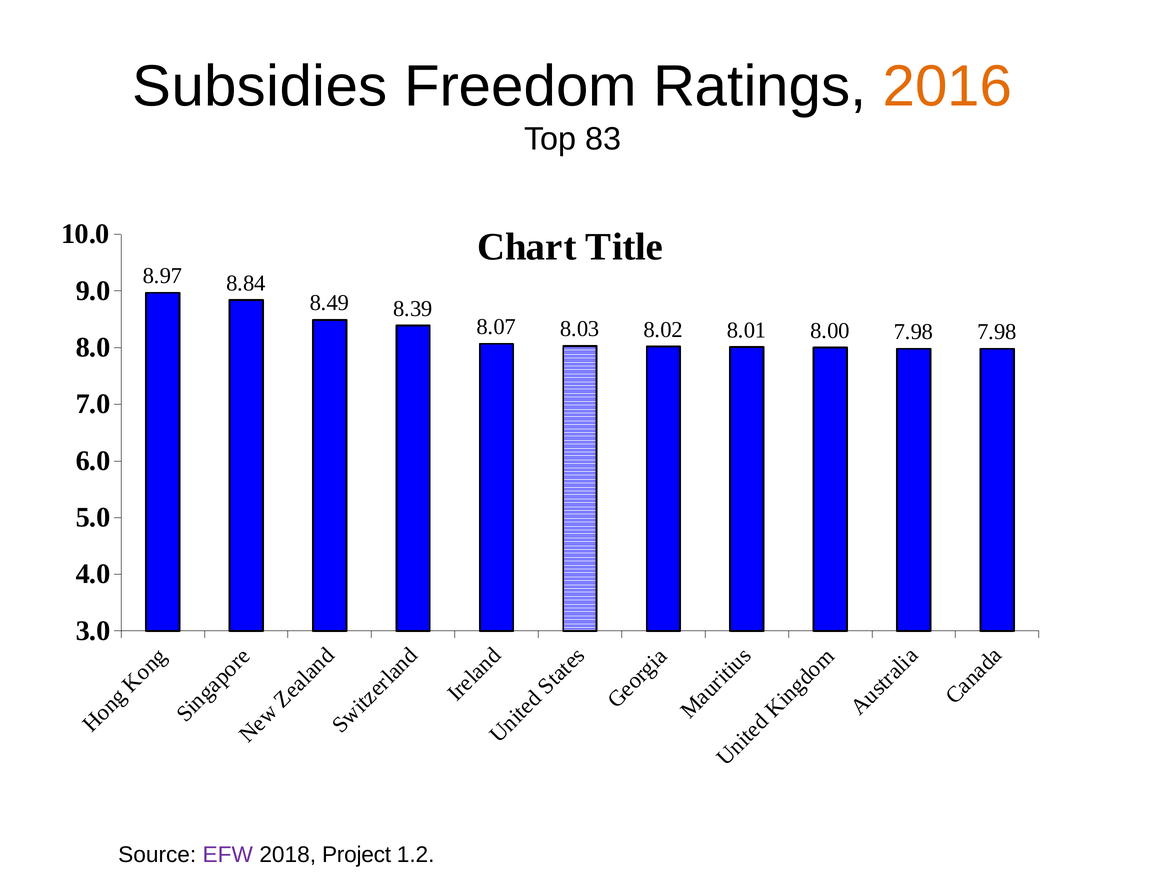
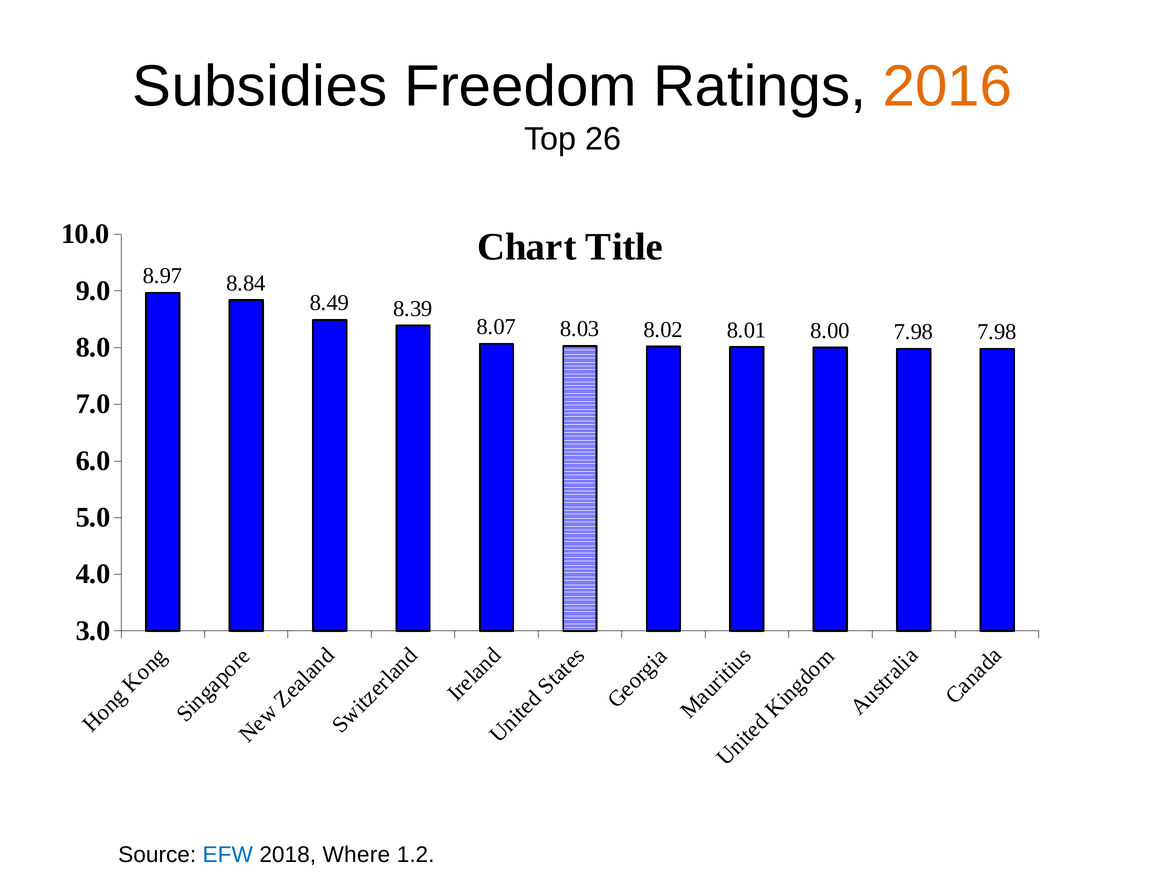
83: 83 -> 26
EFW colour: purple -> blue
Project: Project -> Where
